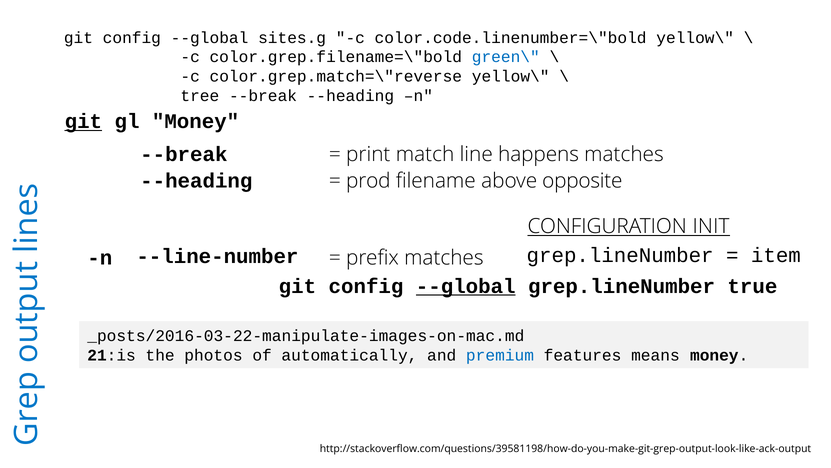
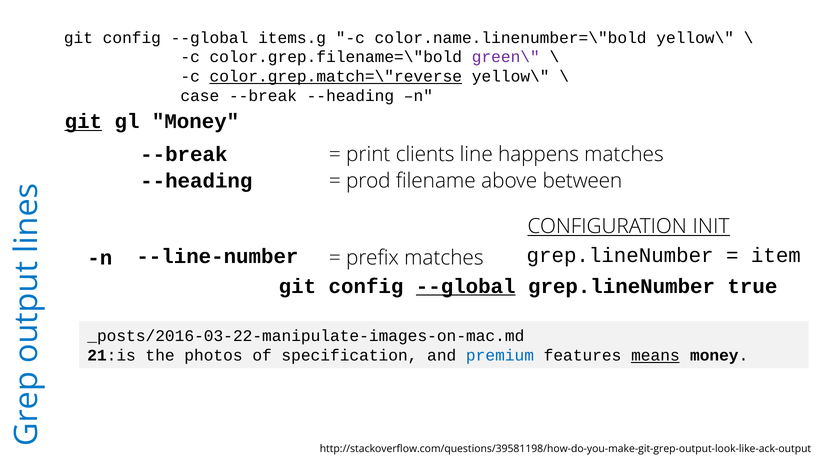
sites.g: sites.g -> items.g
color.code.linenumber=\"bold: color.code.linenumber=\"bold -> color.name.linenumber=\"bold
green\ colour: blue -> purple
color.grep.match=\"reverse underline: none -> present
tree: tree -> case
match: match -> clients
opposite: opposite -> between
automatically: automatically -> specification
means underline: none -> present
